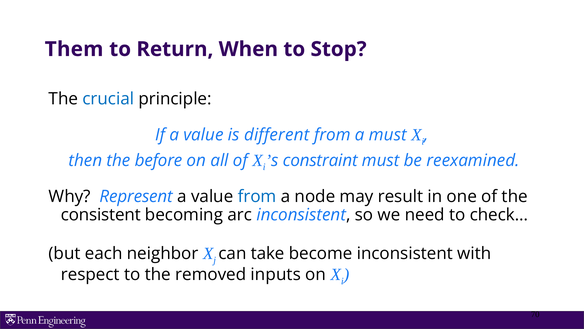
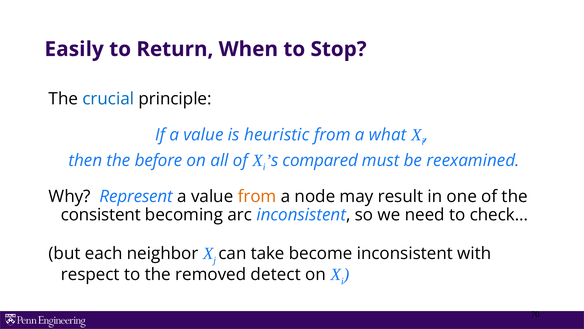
Them: Them -> Easily
different: different -> heuristic
a must: must -> what
constraint: constraint -> compared
from at (257, 196) colour: blue -> orange
inputs: inputs -> detect
